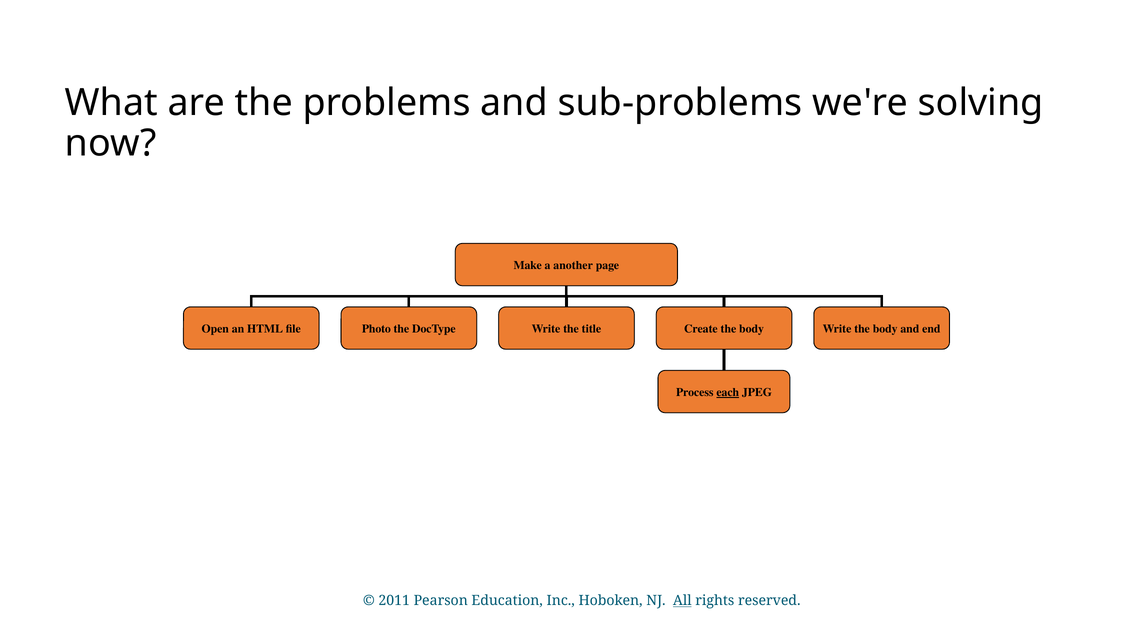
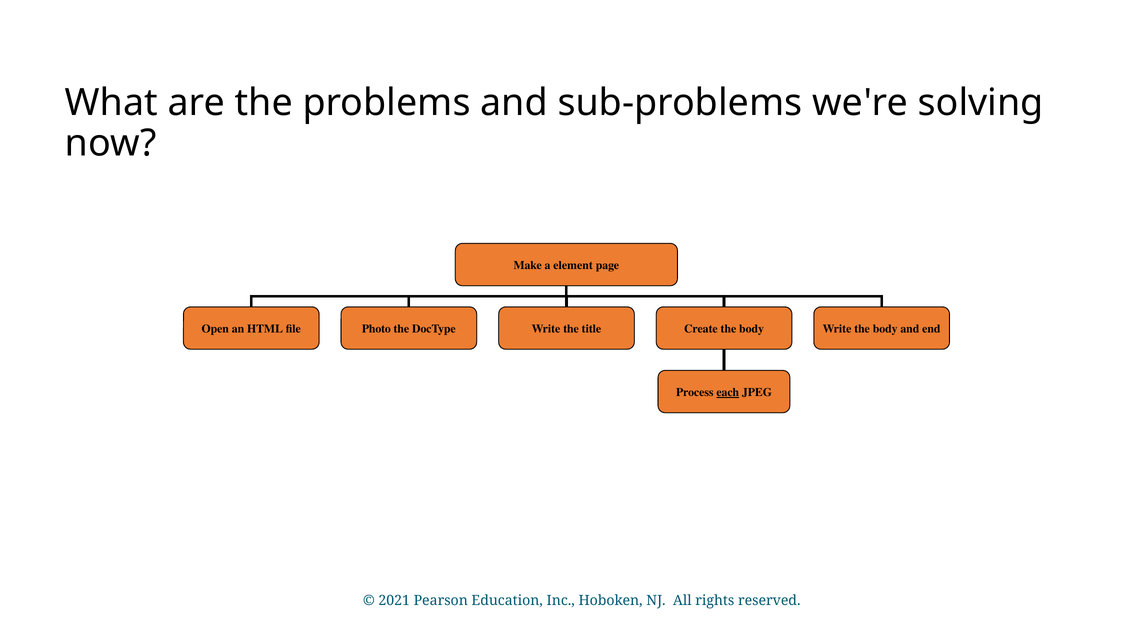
another: another -> element
2011: 2011 -> 2021
All underline: present -> none
